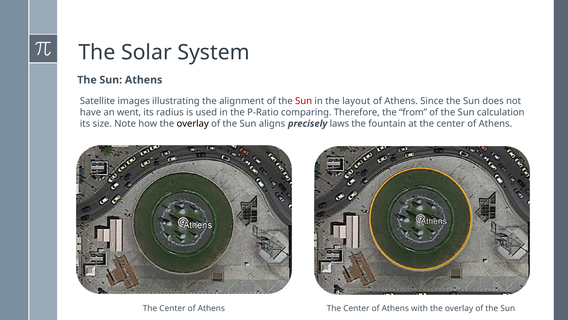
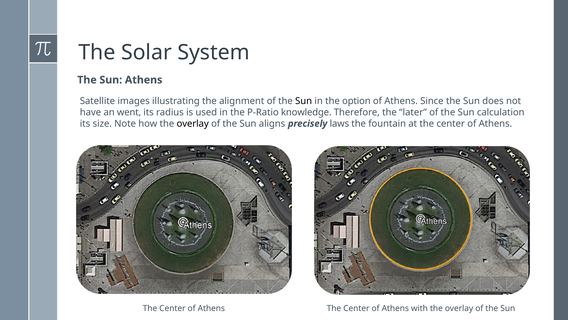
Sun at (304, 101) colour: red -> black
layout: layout -> option
comparing: comparing -> knowledge
from: from -> later
